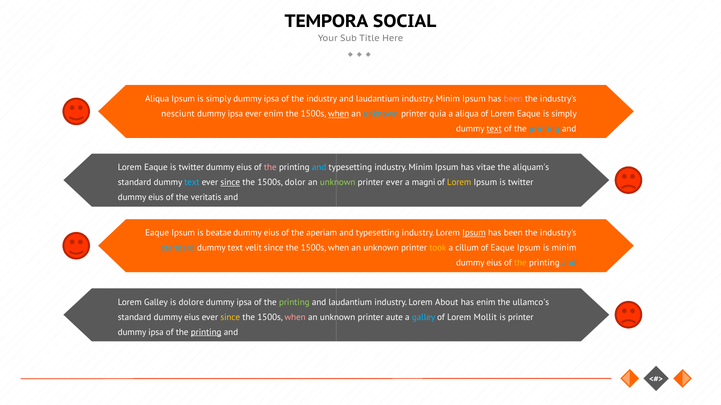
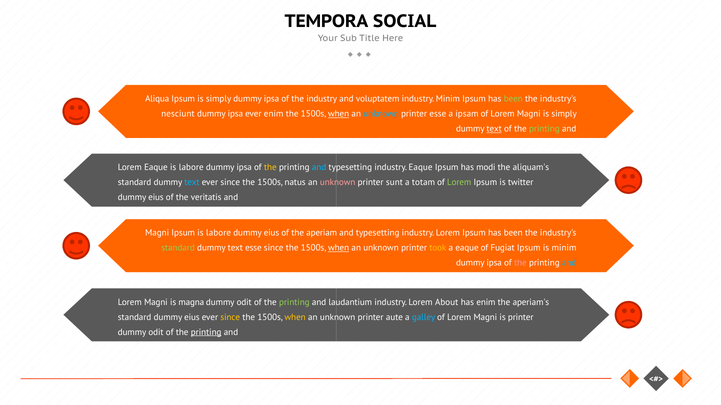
laudantium at (378, 99): laudantium -> voluptatem
been at (513, 99) colour: pink -> light green
printer quia: quia -> esse
a aliqua: aliqua -> ipsam
Eaque at (529, 114): Eaque -> Magni
printing at (544, 129) colour: light blue -> light green
twitter at (191, 168): twitter -> labore
eius at (244, 168): eius -> ipsa
the at (270, 168) colour: pink -> yellow
typesetting industry Minim: Minim -> Eaque
vitae: vitae -> modi
since at (230, 183) underline: present -> none
dolor: dolor -> natus
unknown at (338, 183) colour: light green -> pink
printer ever: ever -> sunt
magni: magni -> totam
Lorem at (459, 183) colour: yellow -> light green
Eaque at (157, 233): Eaque -> Magni
Ipsum is beatae: beatae -> labore
Ipsum at (474, 233) underline: present -> none
standard at (178, 248) colour: light blue -> light green
text velit: velit -> esse
when at (339, 248) underline: none -> present
a cillum: cillum -> eaque
of Eaque: Eaque -> Fugiat
eius at (494, 263): eius -> ipsa
the at (520, 263) colour: yellow -> pink
Galley at (156, 303): Galley -> Magni
dolore: dolore -> magna
ipsa at (244, 303): ipsa -> odit
ullamco's: ullamco's -> aperiam's
when at (295, 318) colour: pink -> yellow
Mollit at (485, 318): Mollit -> Magni
ipsa at (156, 333): ipsa -> odit
